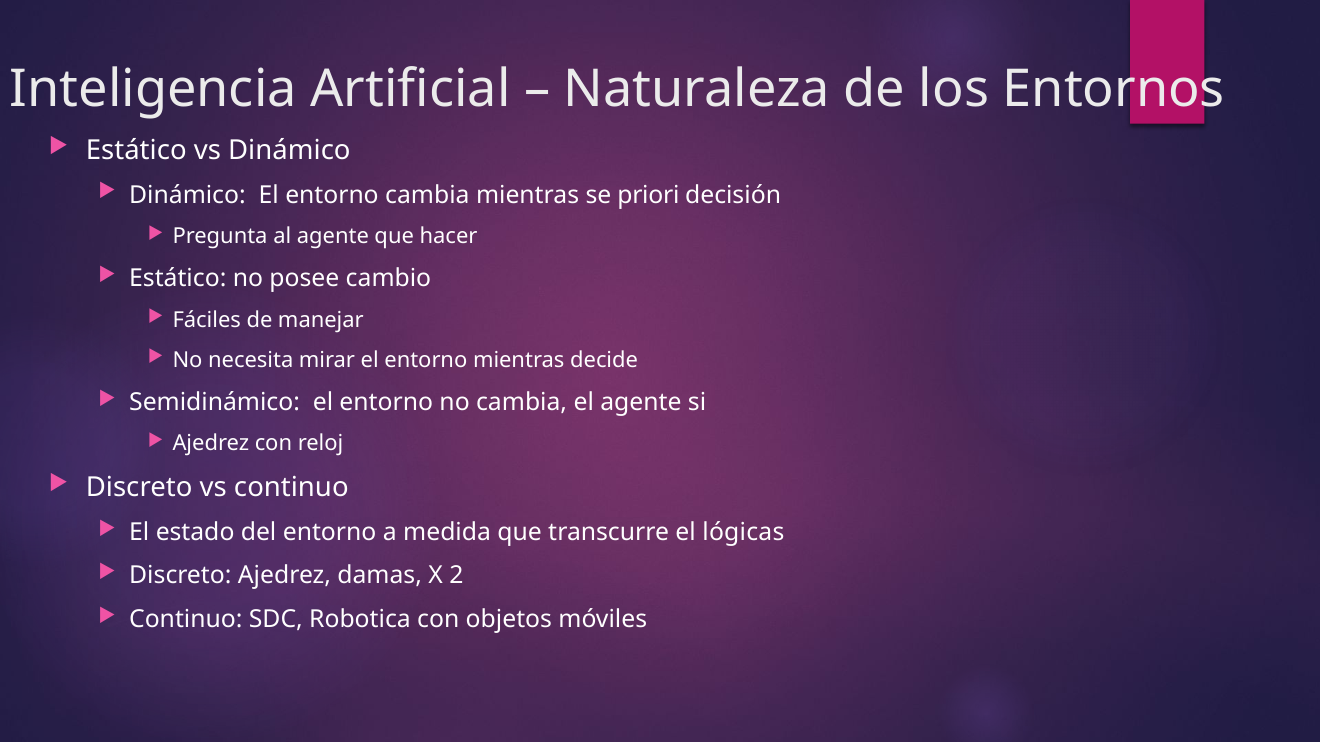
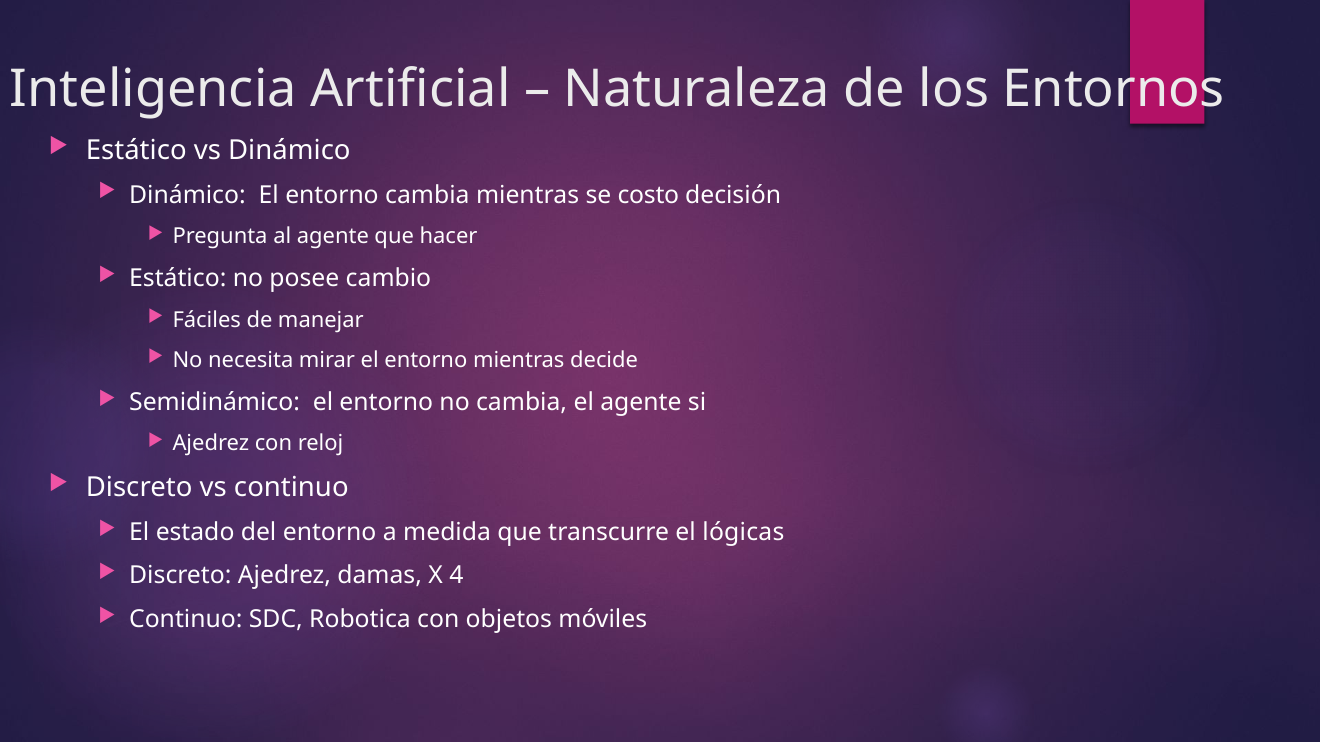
priori: priori -> costo
2: 2 -> 4
